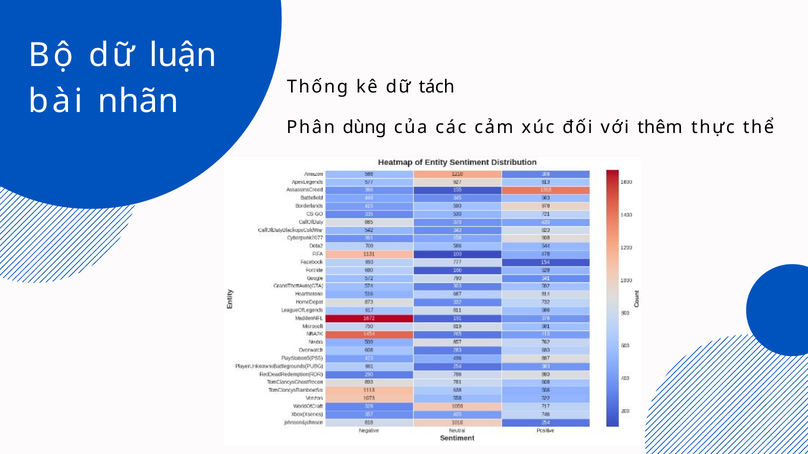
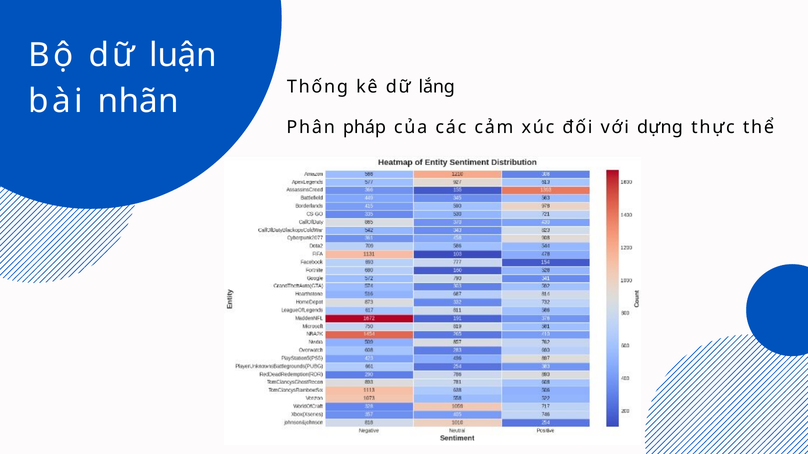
tách: tách -> lắng
dùng: dùng -> pháp
thêm: thêm -> dựng
